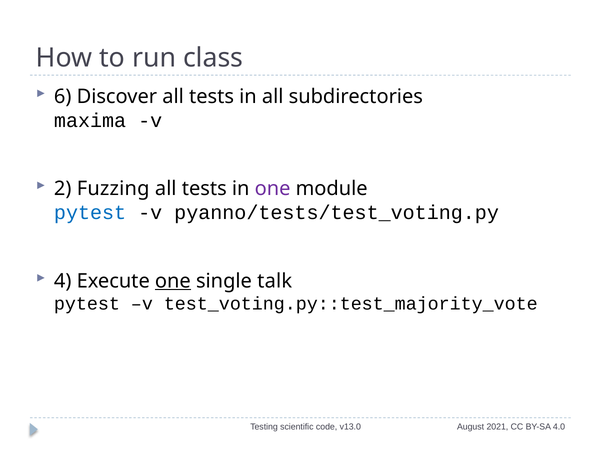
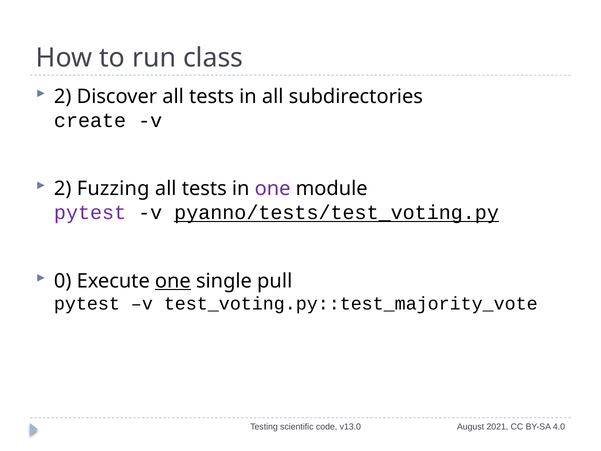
6 at (63, 97): 6 -> 2
maxima: maxima -> create
pytest at (90, 213) colour: blue -> purple
pyanno/tests/test_voting.py underline: none -> present
4: 4 -> 0
talk: talk -> pull
